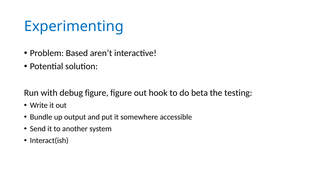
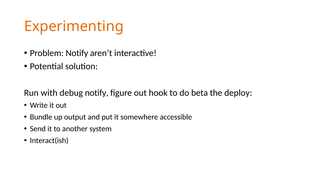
Experimenting colour: blue -> orange
Problem Based: Based -> Notify
debug figure: figure -> notify
testing: testing -> deploy
